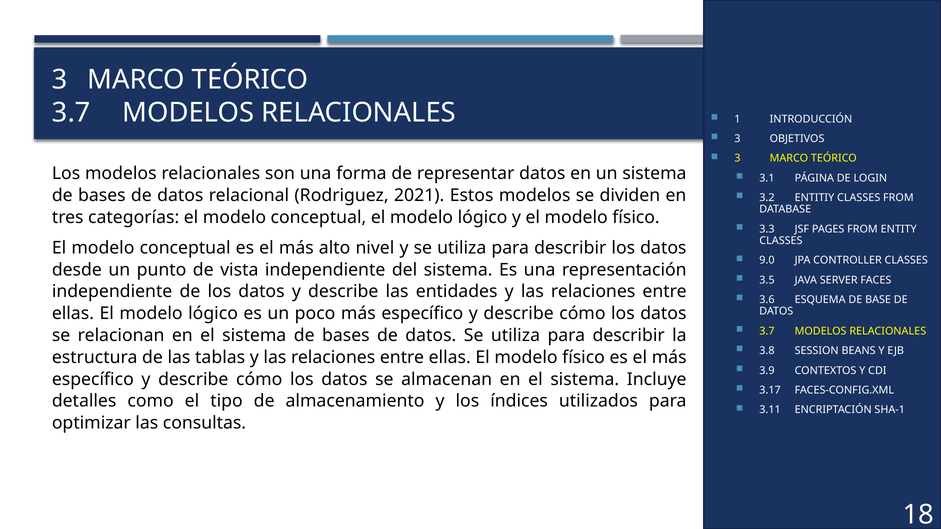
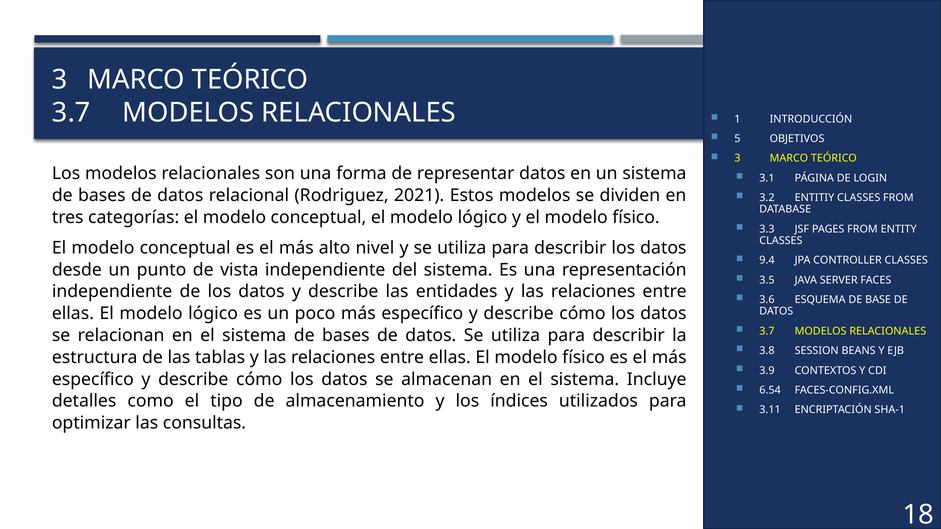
3 at (737, 139): 3 -> 5
9.0: 9.0 -> 9.4
3.17: 3.17 -> 6.54
